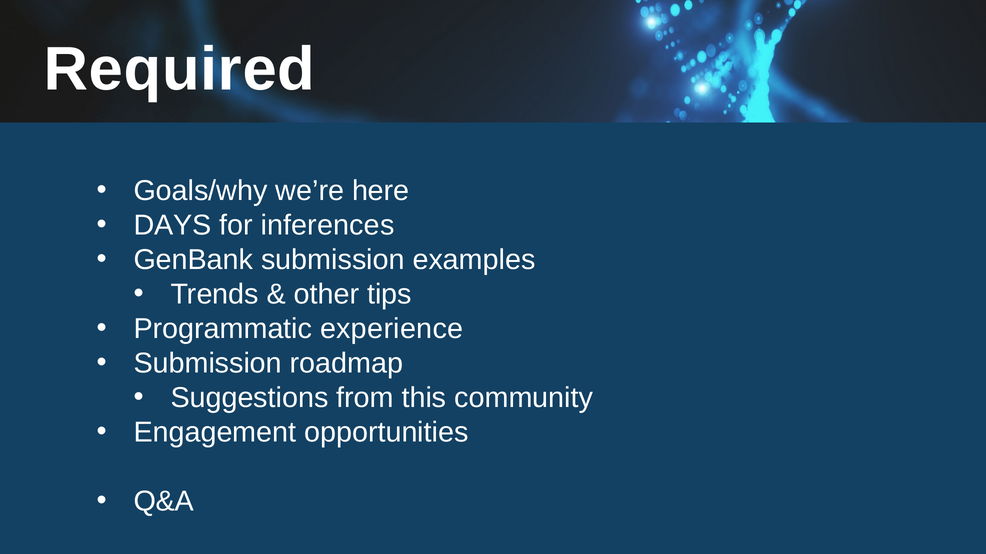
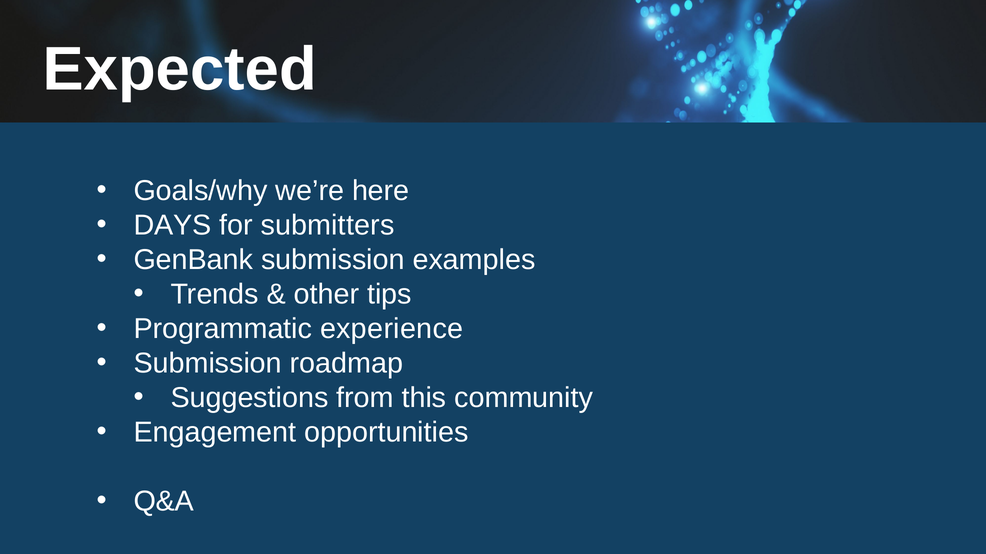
Required: Required -> Expected
inferences: inferences -> submitters
